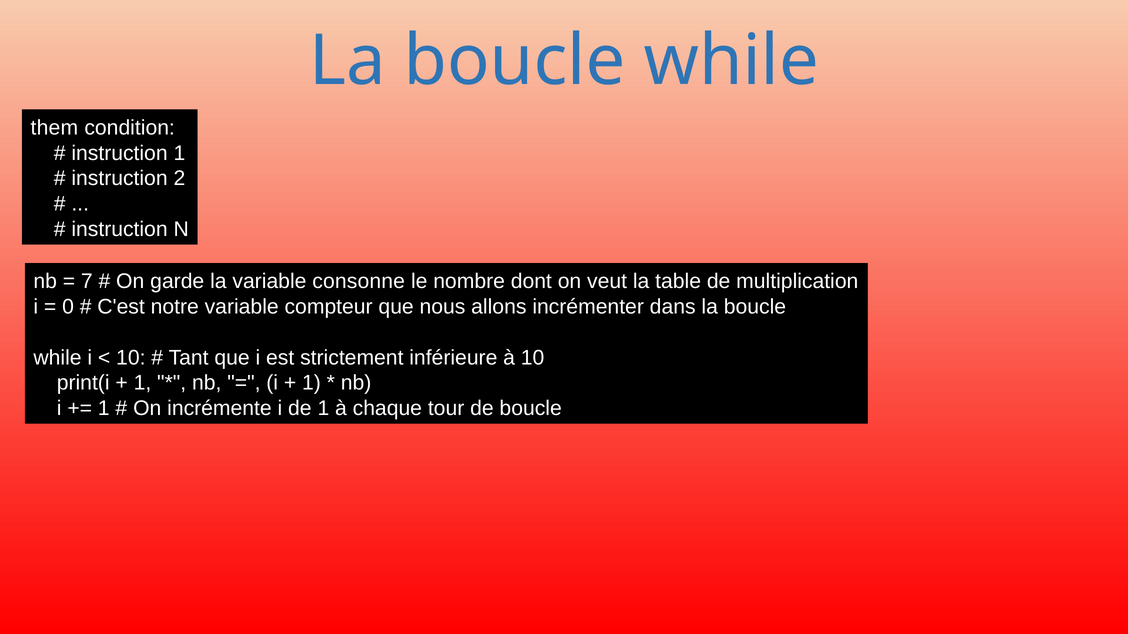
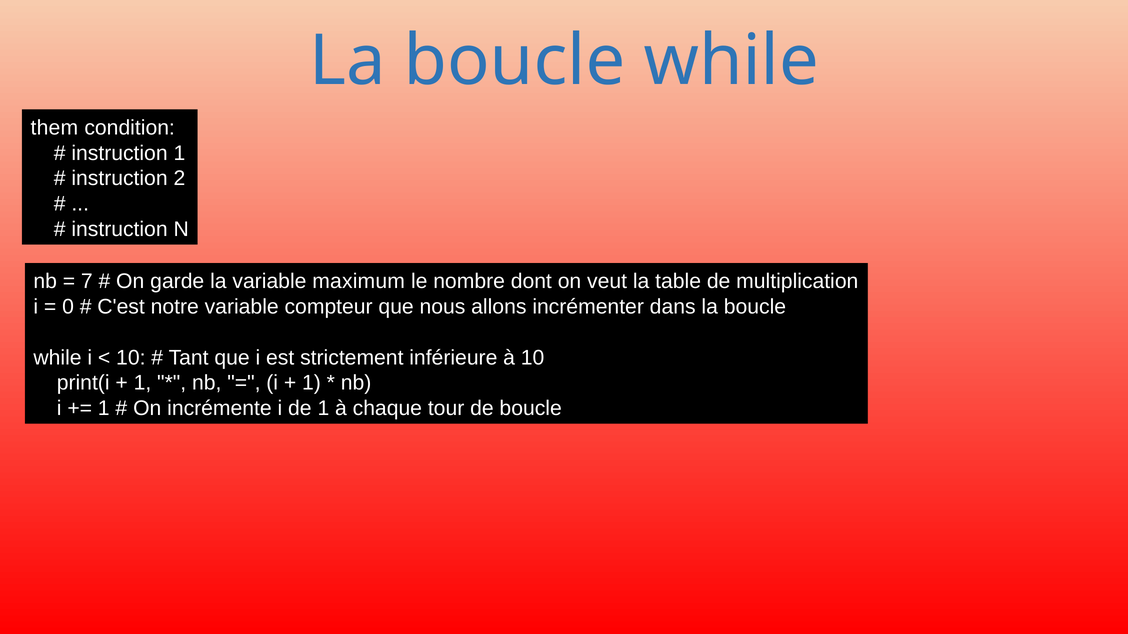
consonne: consonne -> maximum
